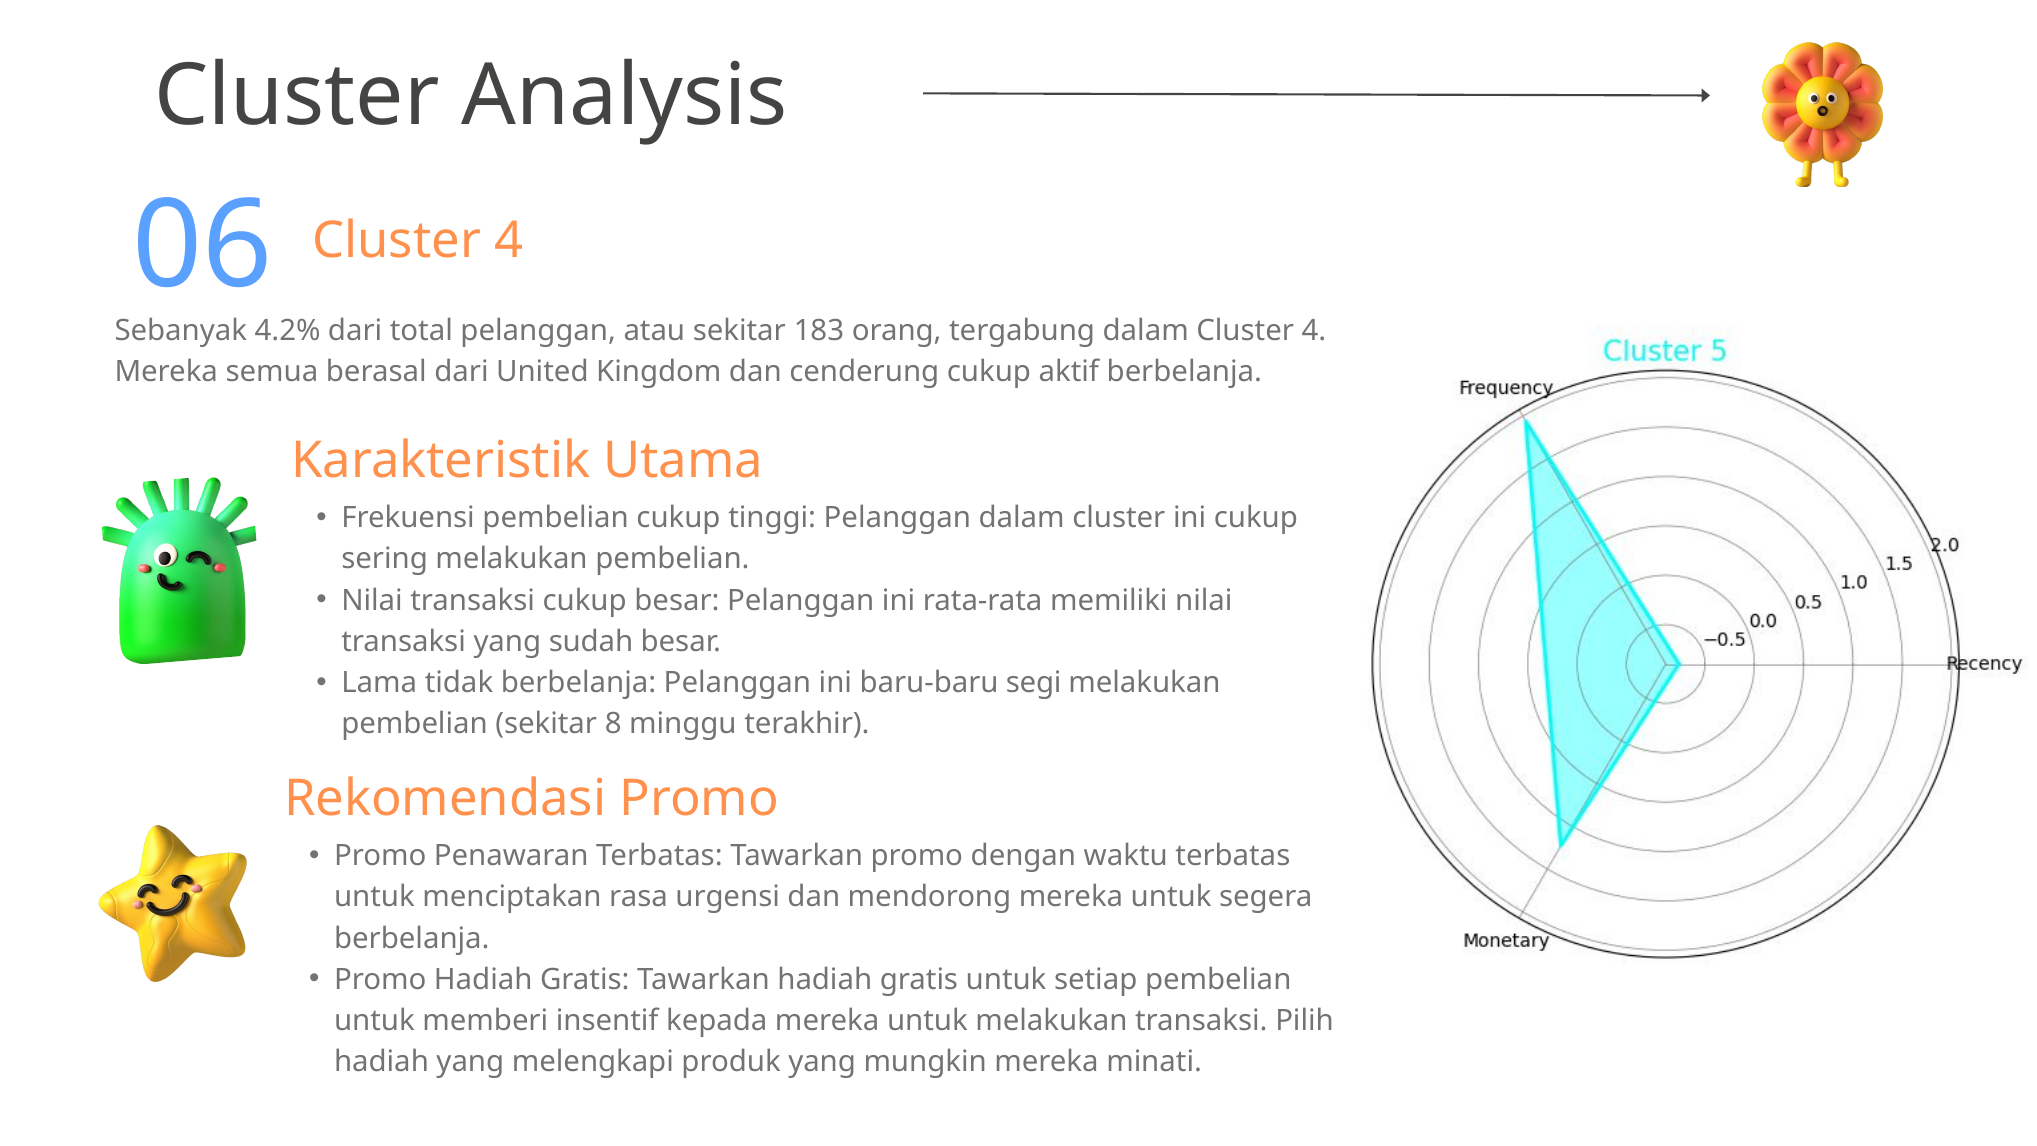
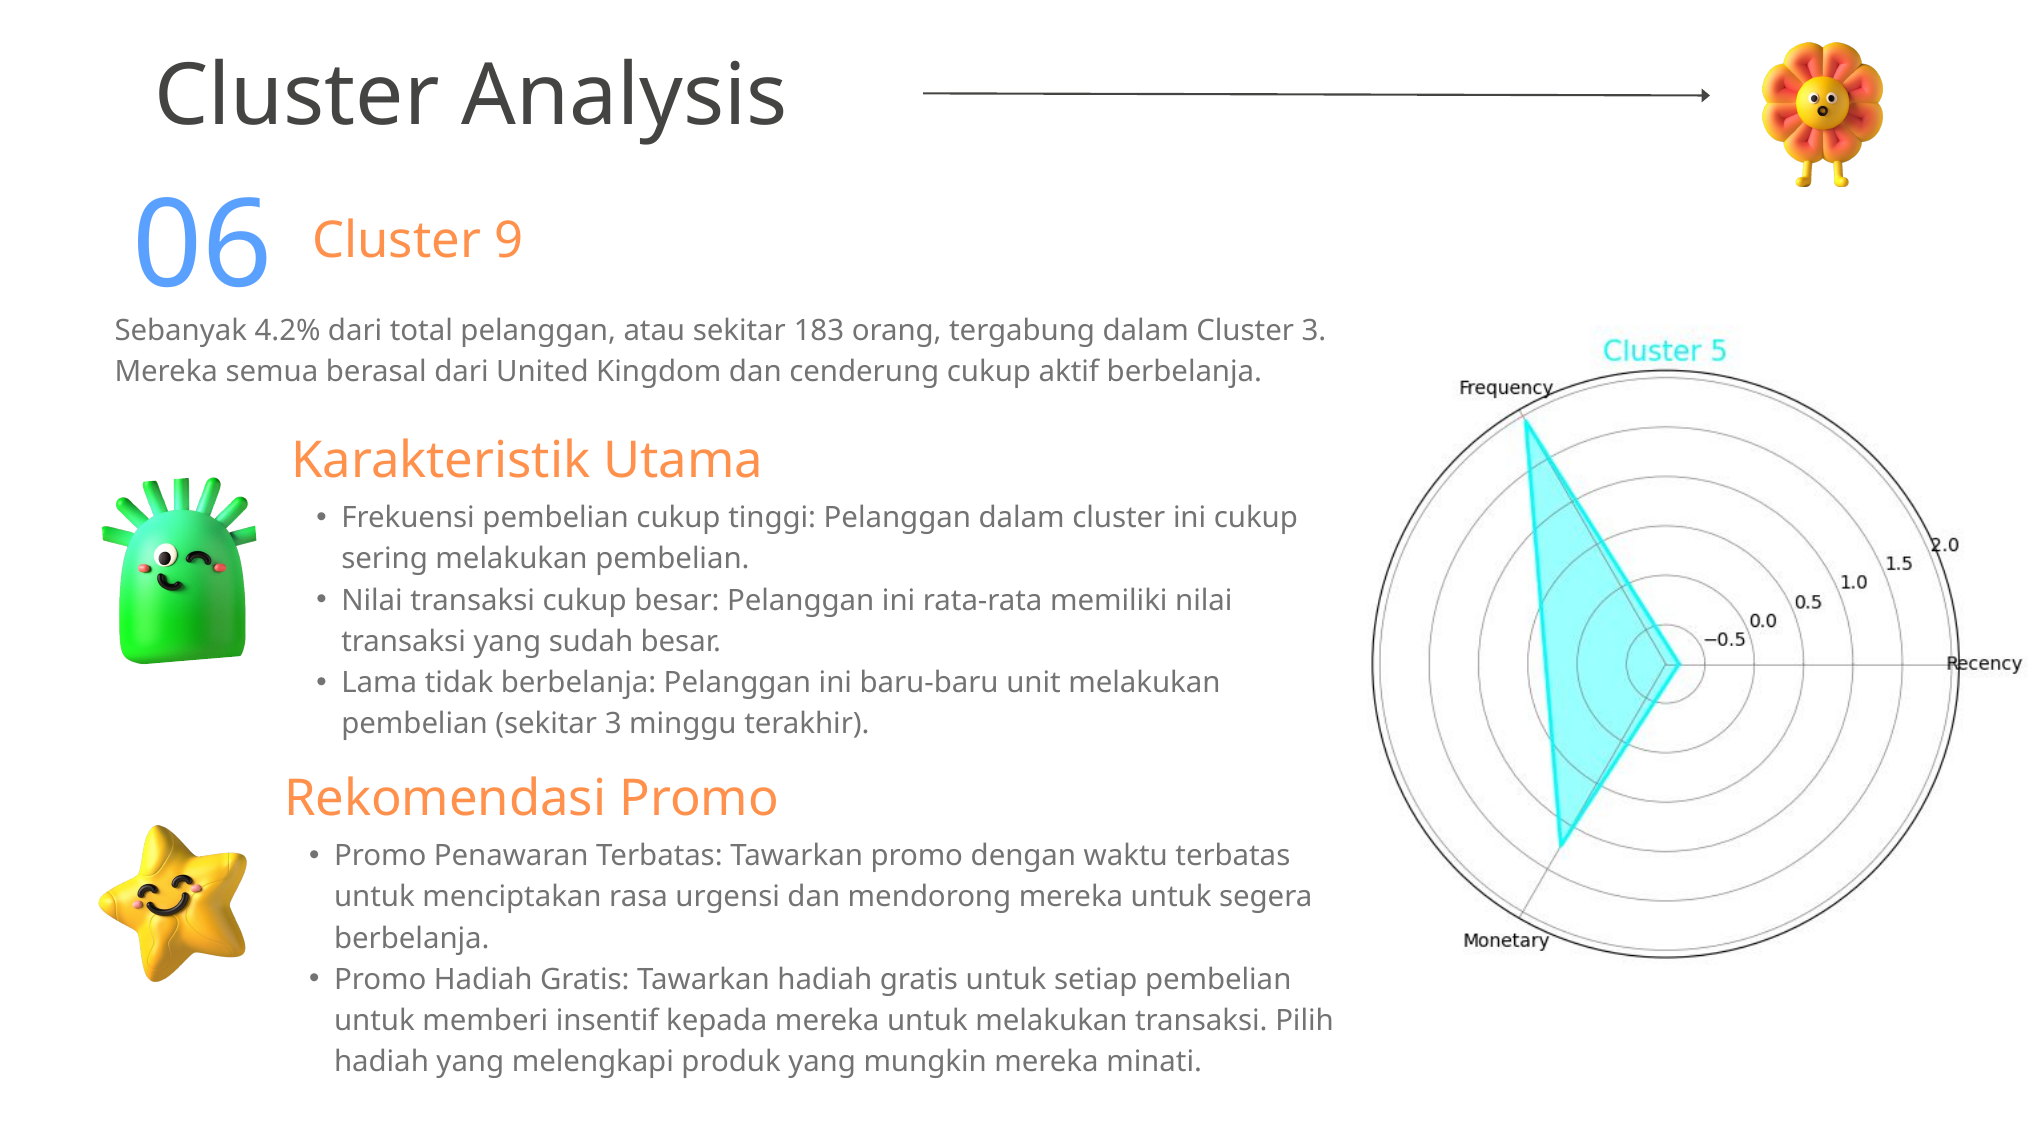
4 at (509, 241): 4 -> 9
dalam Cluster 4: 4 -> 3
segi: segi -> unit
sekitar 8: 8 -> 3
